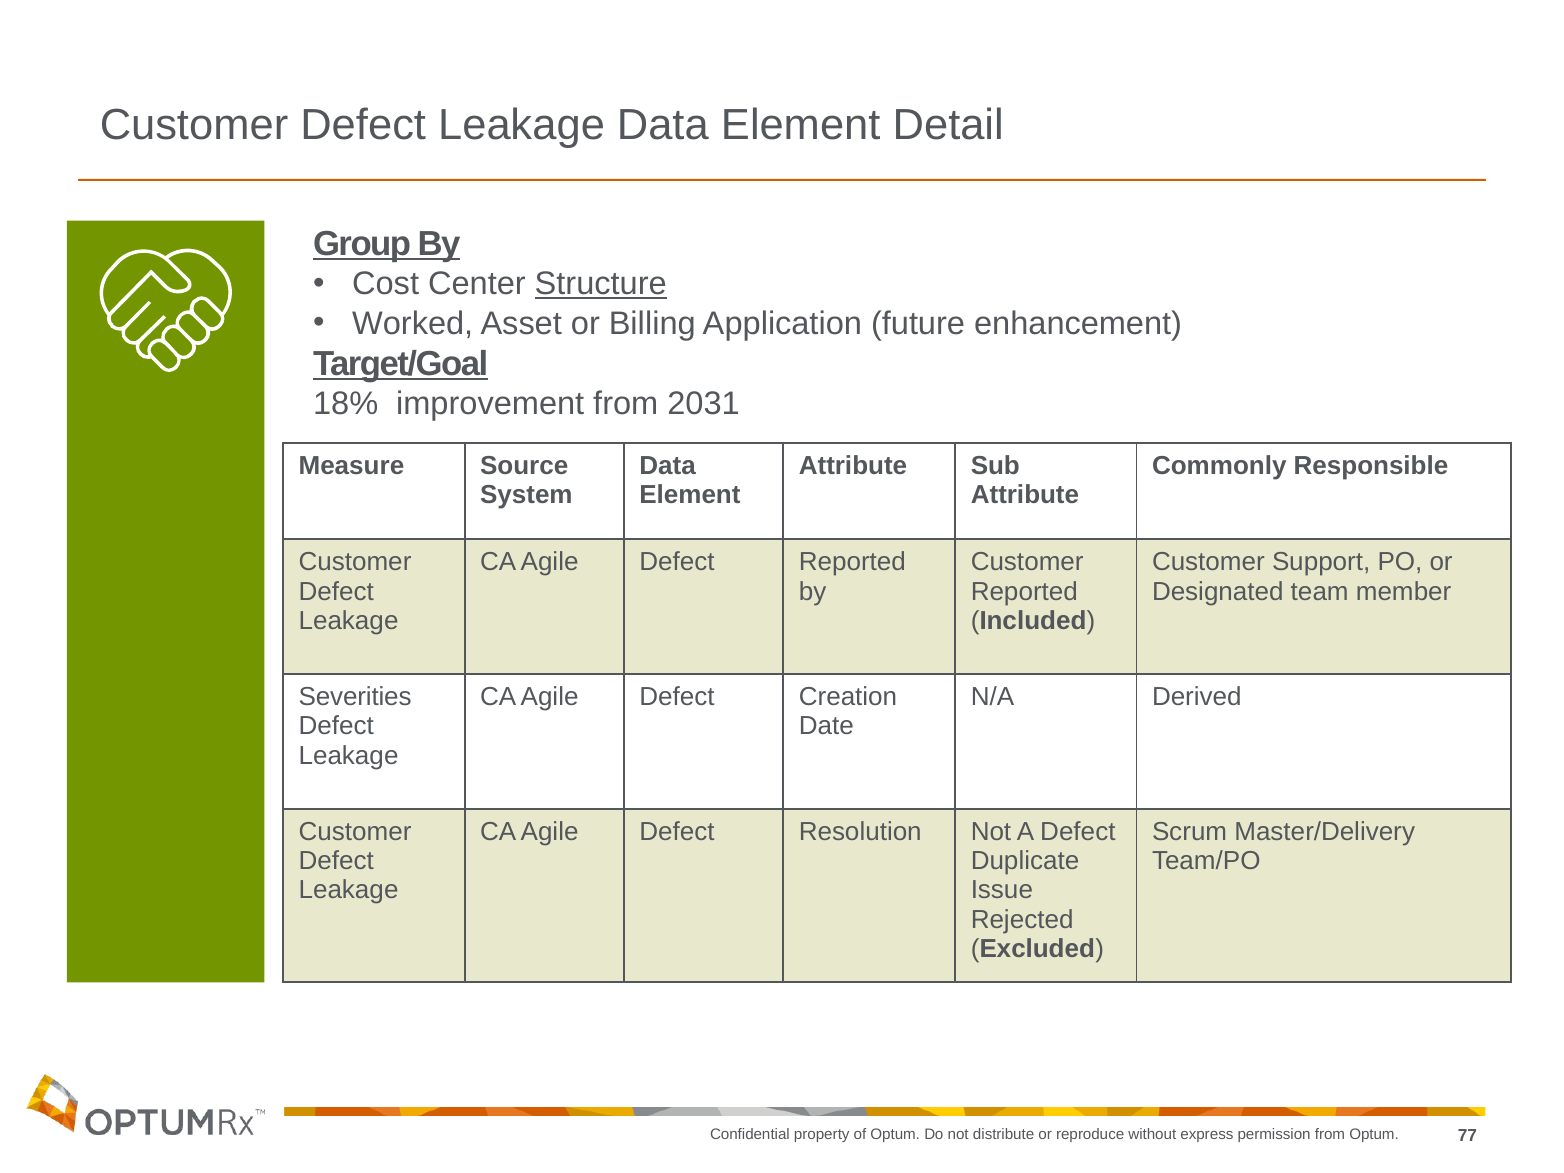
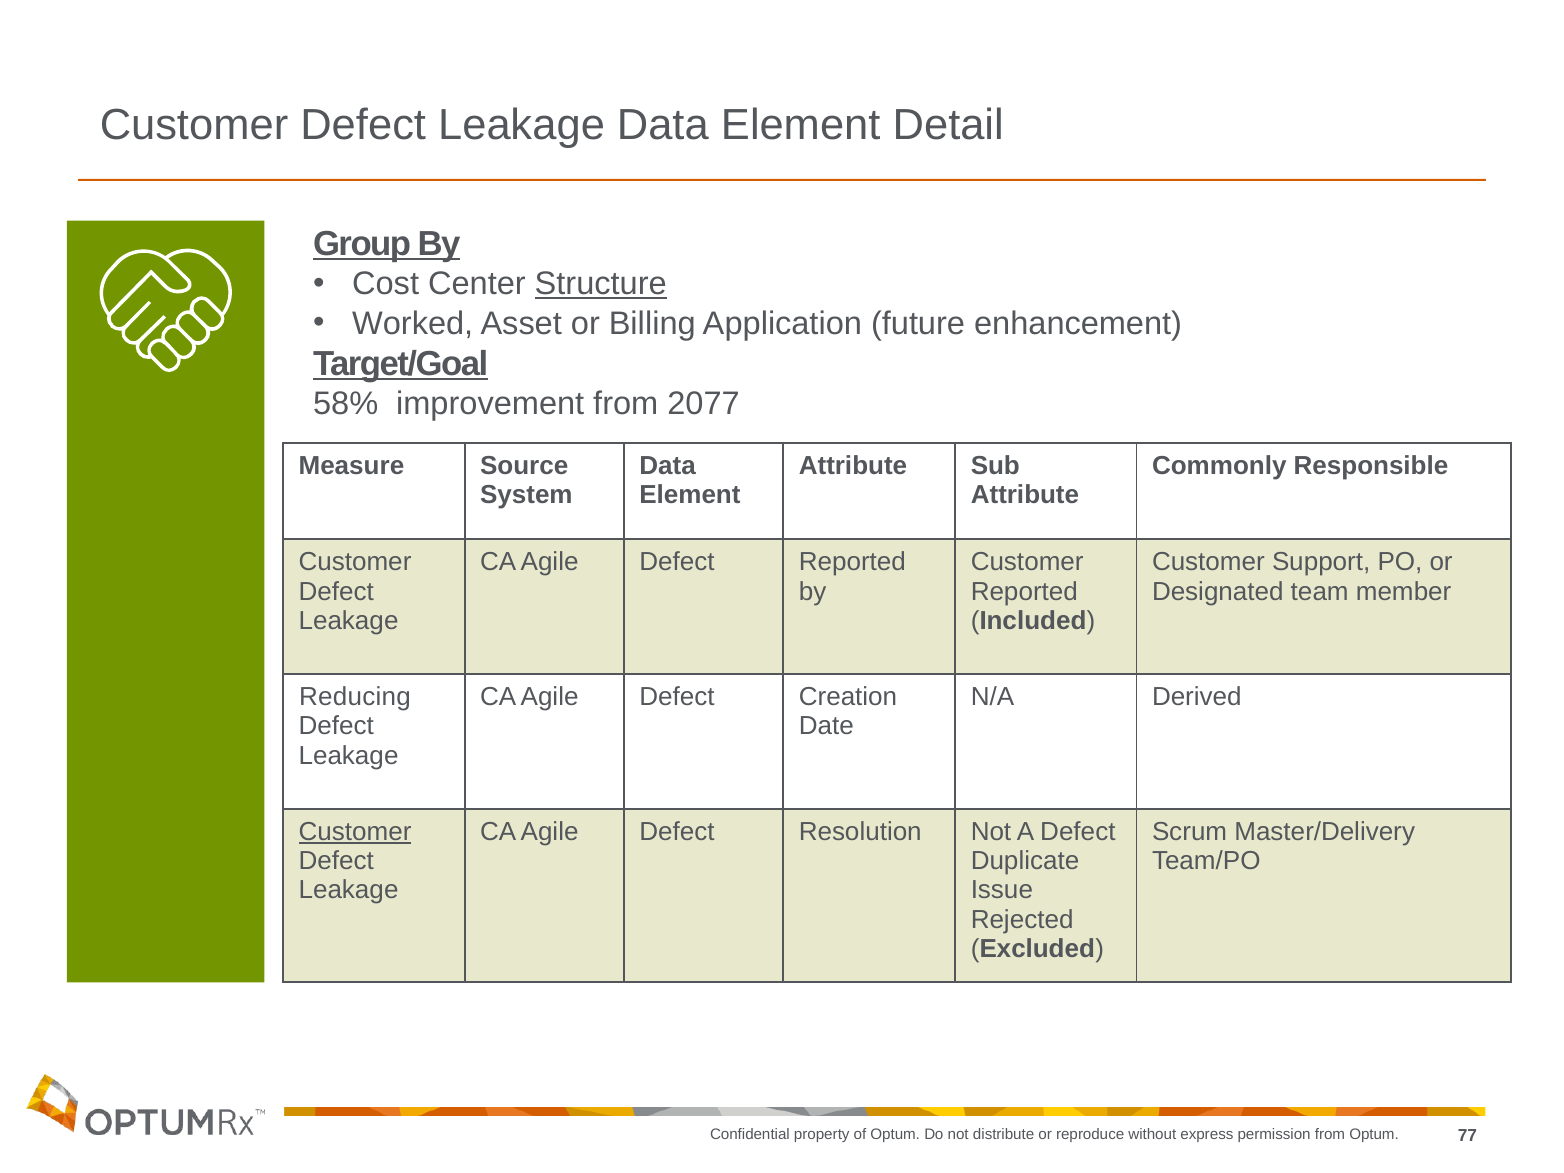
18%: 18% -> 58%
2031: 2031 -> 2077
Severities: Severities -> Reducing
Customer at (355, 832) underline: none -> present
